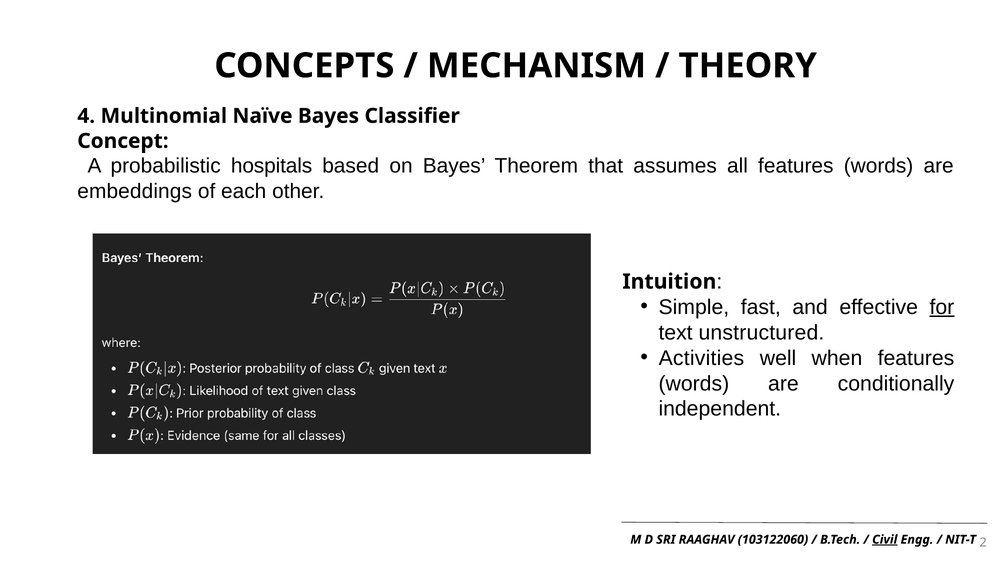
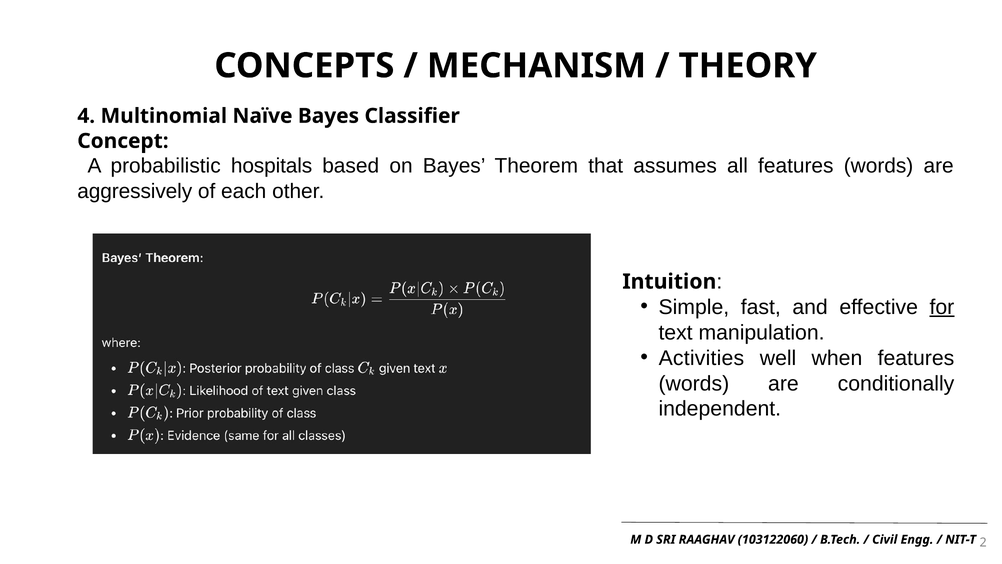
embeddings: embeddings -> aggressively
unstructured: unstructured -> manipulation
Civil underline: present -> none
